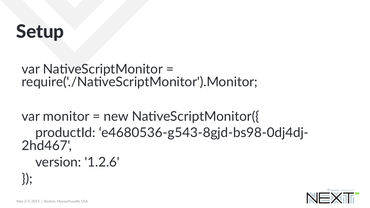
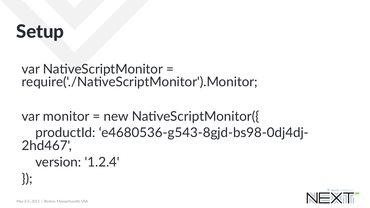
1.2.6: 1.2.6 -> 1.2.4
